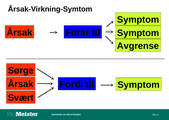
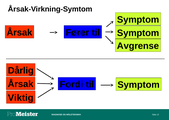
Sørge: Sørge -> Dårlig
Svært: Svært -> Viktig
